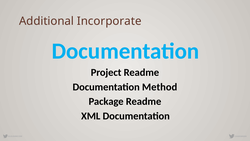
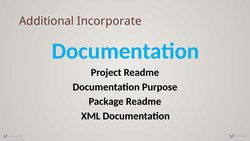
Method: Method -> Purpose
